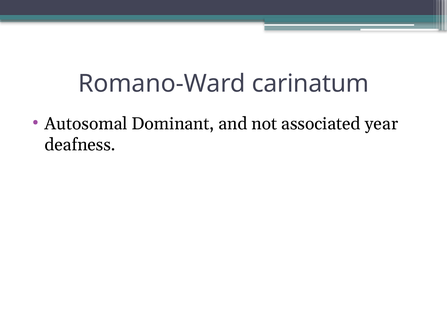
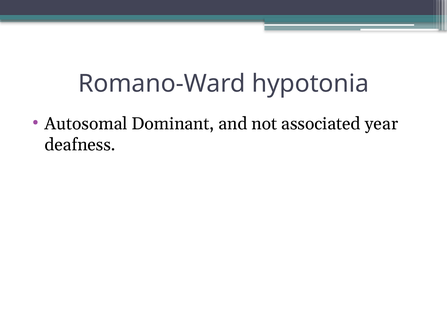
carinatum: carinatum -> hypotonia
